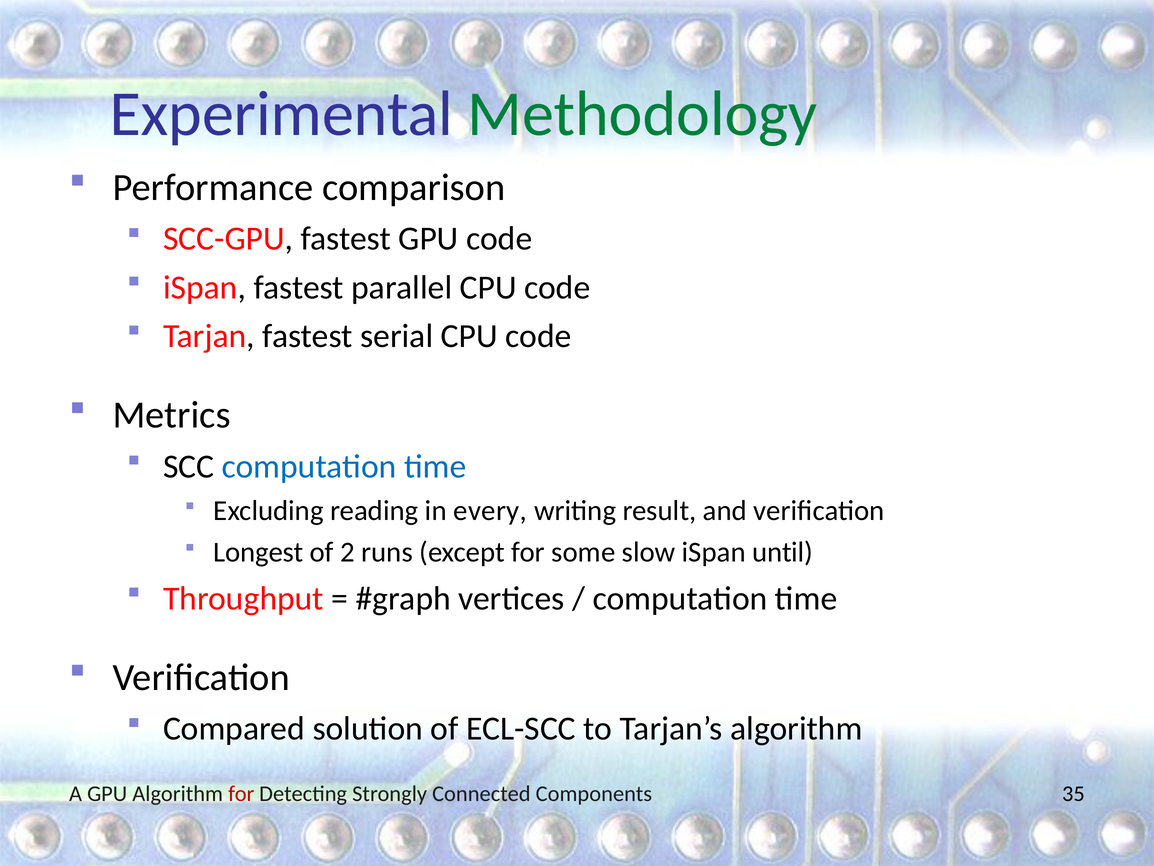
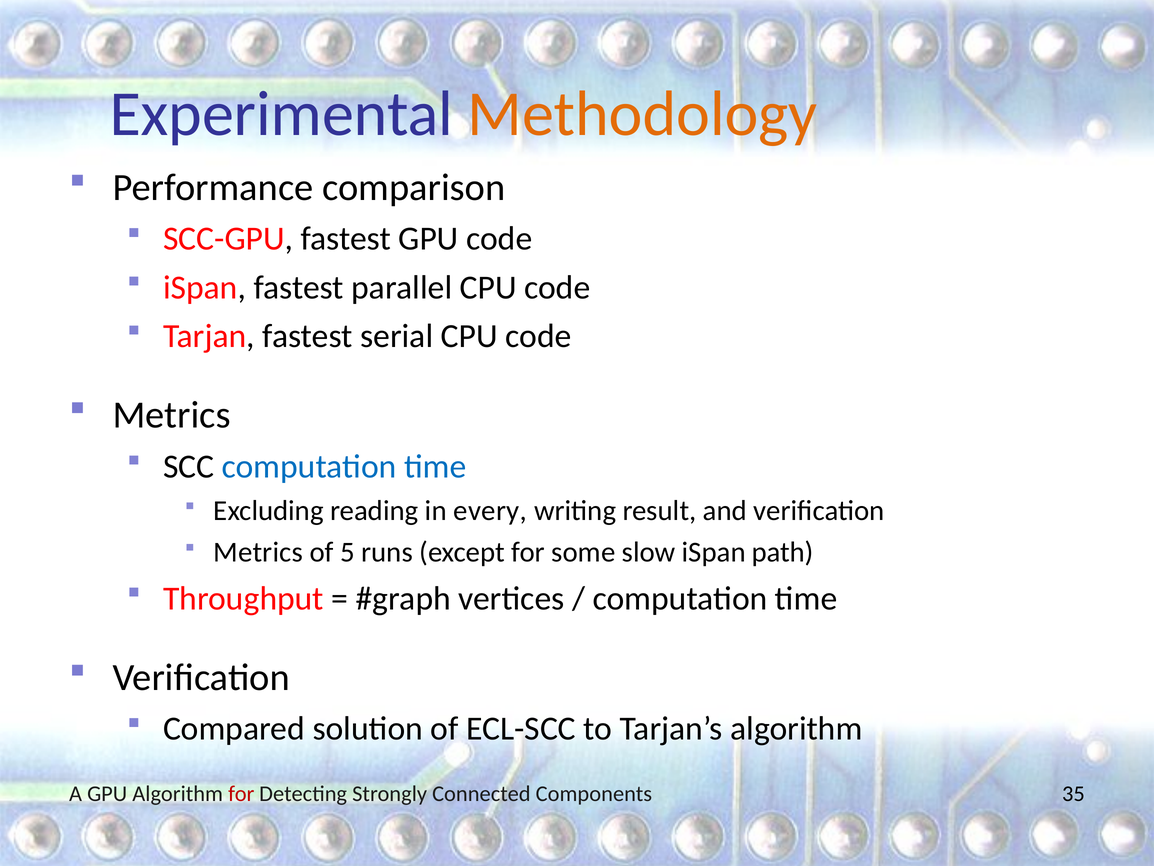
Methodology colour: green -> orange
Longest at (258, 552): Longest -> Metrics
2: 2 -> 5
until: until -> path
